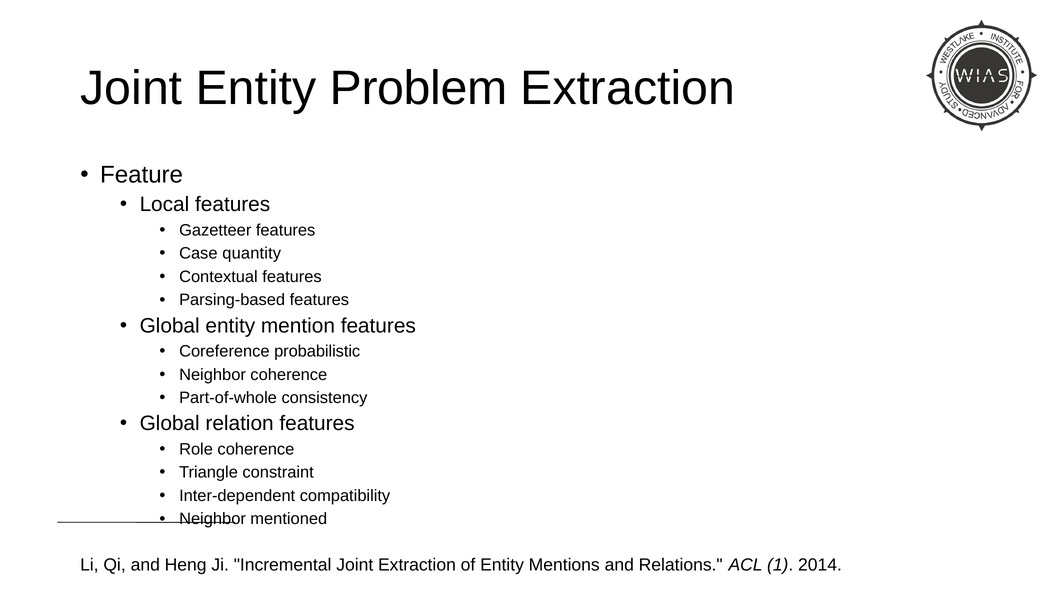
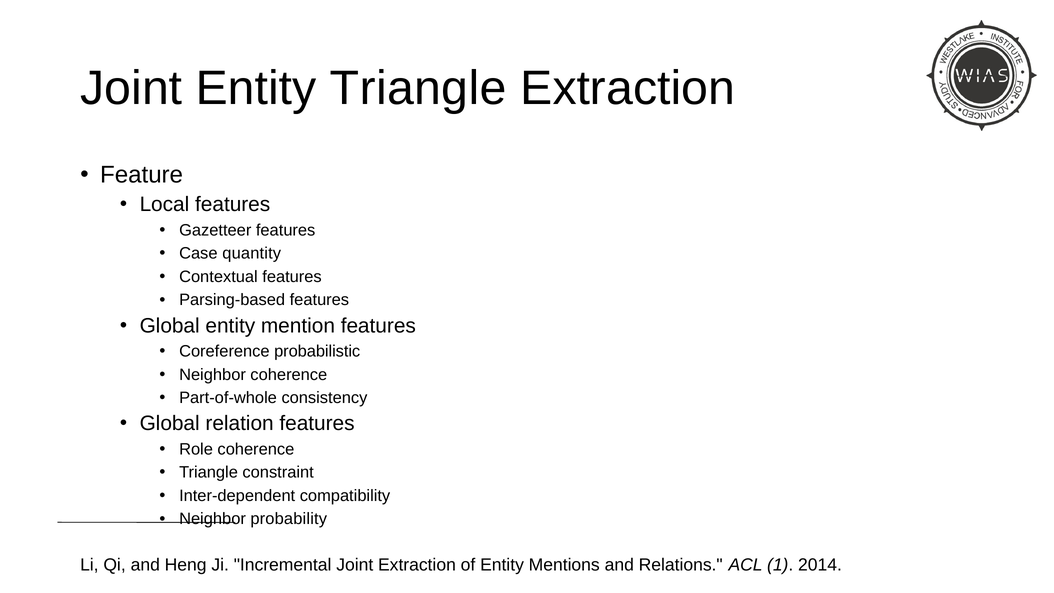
Entity Problem: Problem -> Triangle
mentioned: mentioned -> probability
